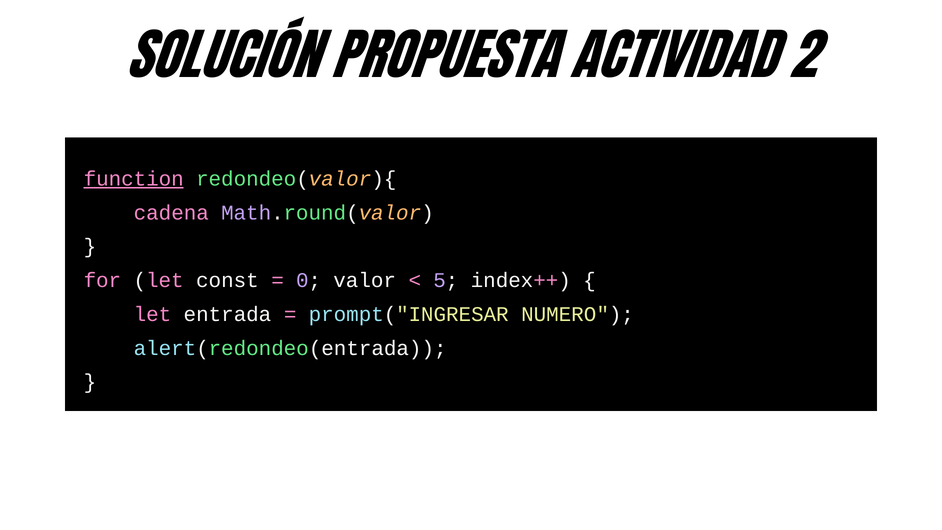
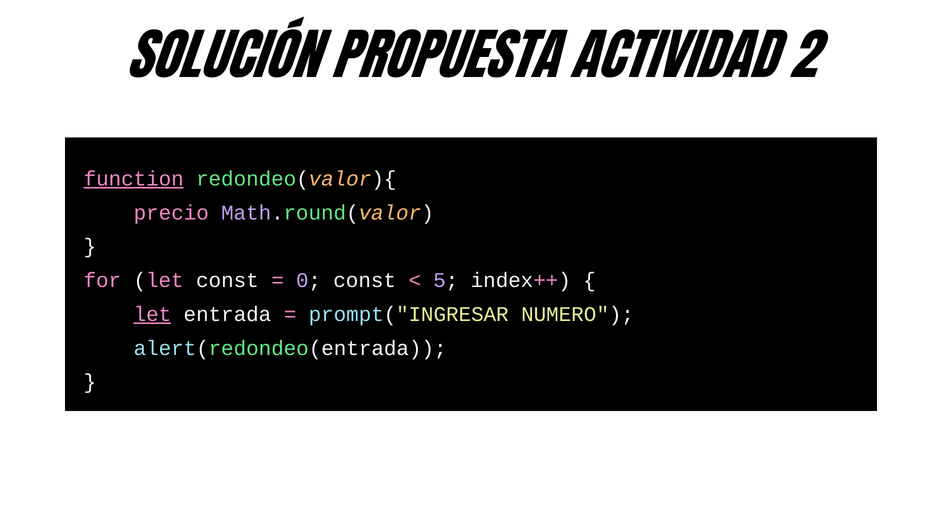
cadena: cadena -> precio
0 valor: valor -> const
let at (152, 314) underline: none -> present
